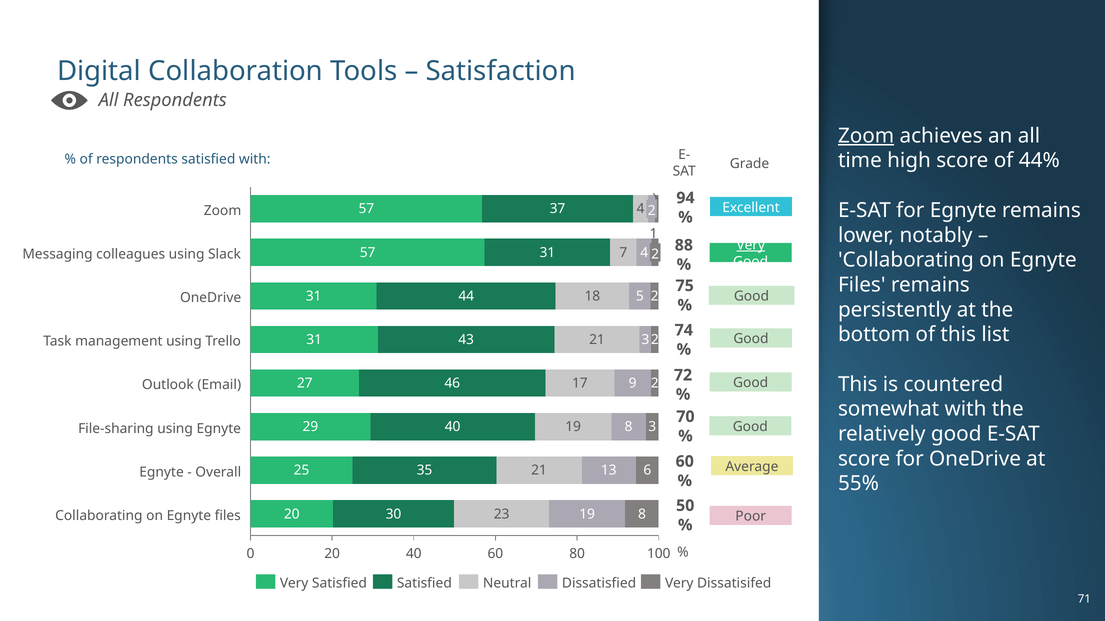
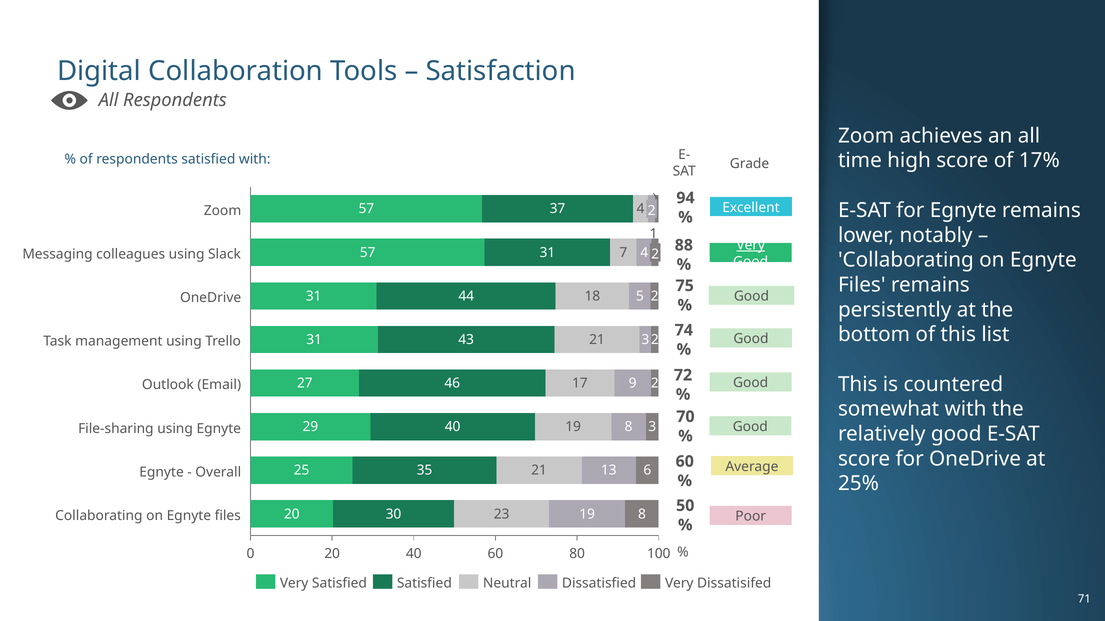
Zoom at (866, 136) underline: present -> none
44%: 44% -> 17%
55%: 55% -> 25%
